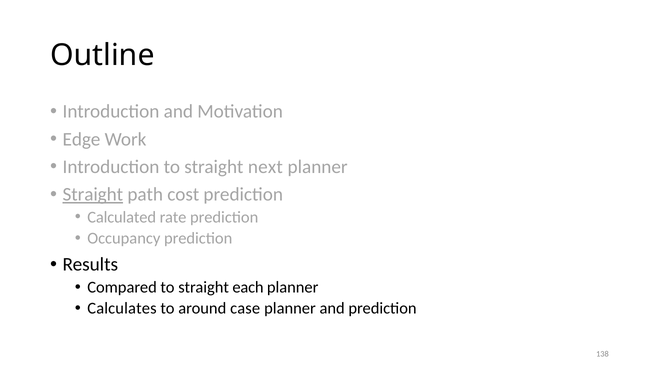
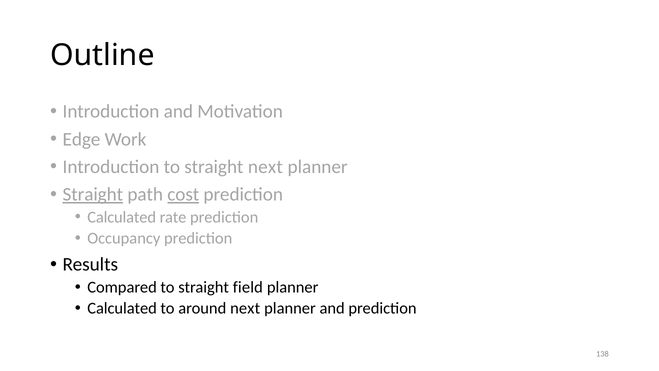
cost underline: none -> present
each: each -> field
Calculates at (122, 308): Calculates -> Calculated
around case: case -> next
